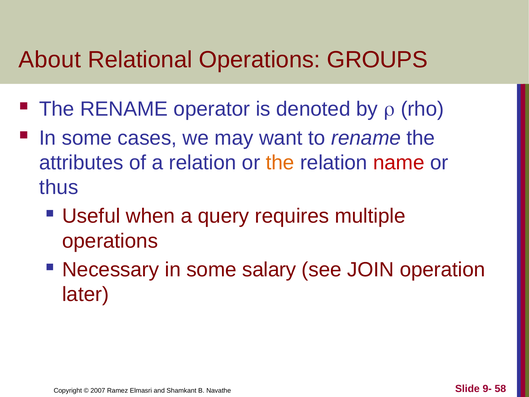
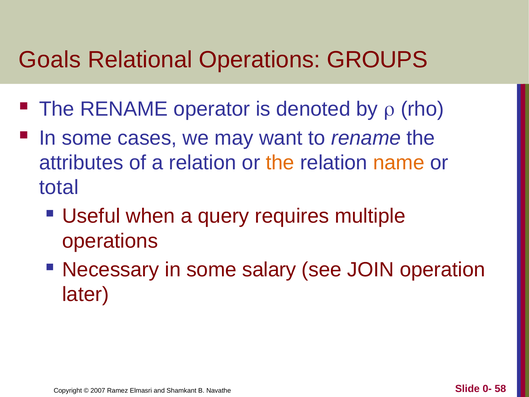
About: About -> Goals
name colour: red -> orange
thus: thus -> total
9-: 9- -> 0-
